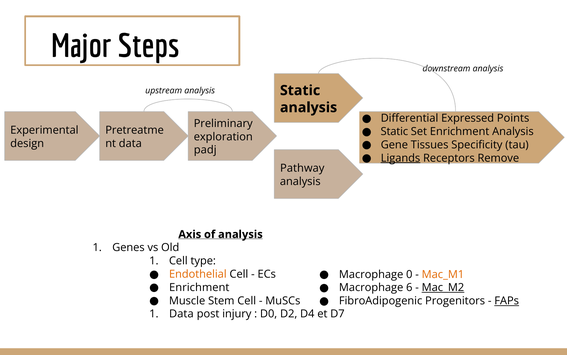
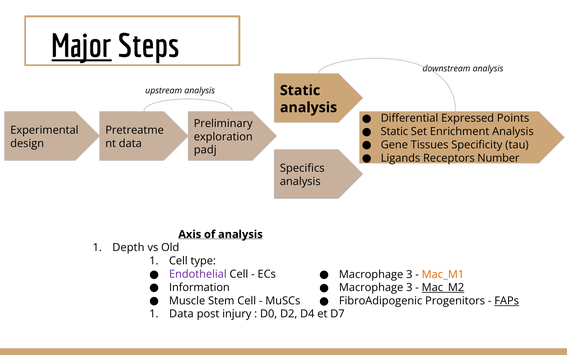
Major underline: none -> present
Ligands underline: present -> none
Remove: Remove -> Number
Pathway: Pathway -> Specifics
Genes: Genes -> Depth
Endothelial colour: orange -> purple
0 at (409, 274): 0 -> 3
Enrichment at (199, 287): Enrichment -> Information
6 at (409, 287): 6 -> 3
